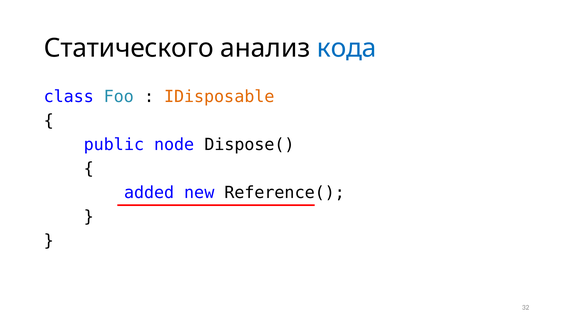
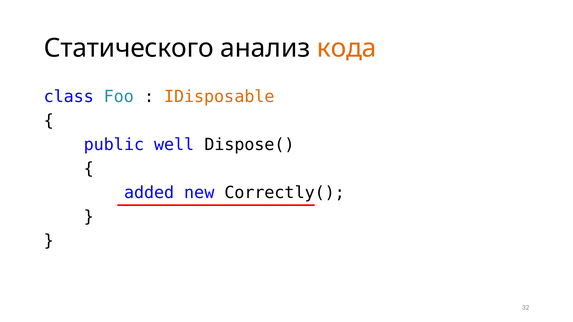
кода colour: blue -> orange
node: node -> well
Reference(: Reference( -> Correctly(
